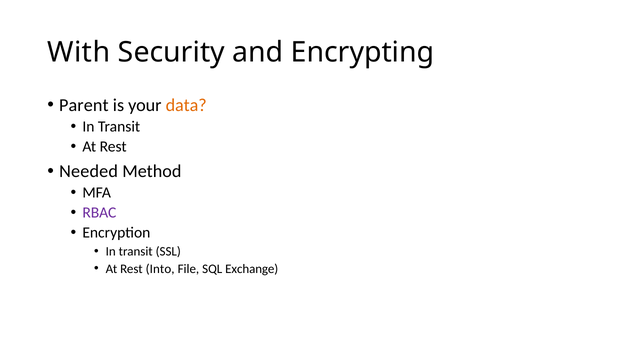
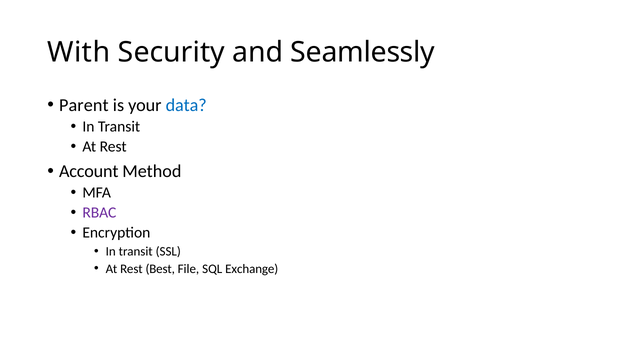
Encrypting: Encrypting -> Seamlessly
data colour: orange -> blue
Needed: Needed -> Account
Into: Into -> Best
